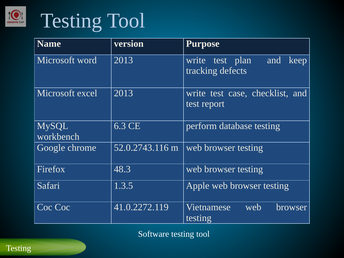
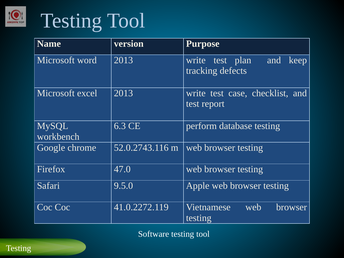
48.3: 48.3 -> 47.0
1.3.5: 1.3.5 -> 9.5.0
